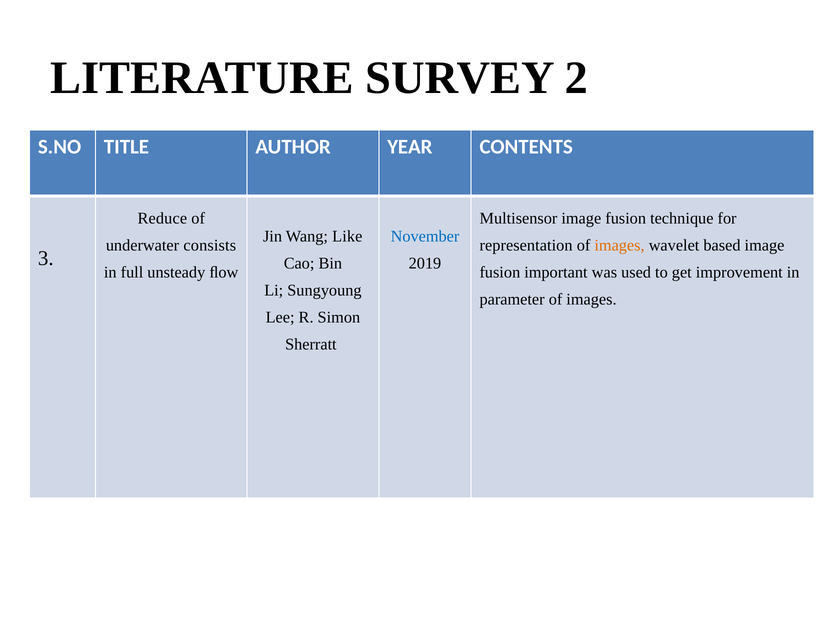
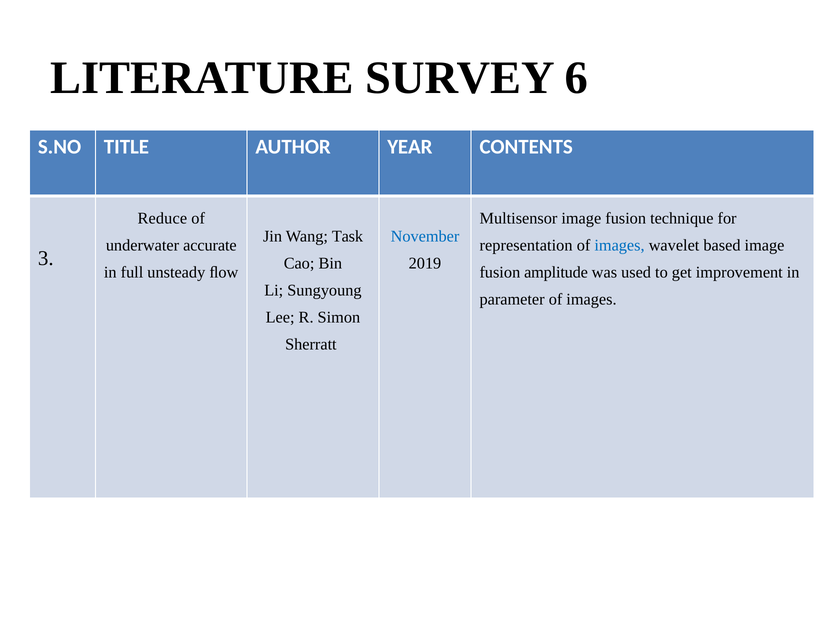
2: 2 -> 6
Like: Like -> Task
consists: consists -> accurate
images at (620, 245) colour: orange -> blue
important: important -> amplitude
